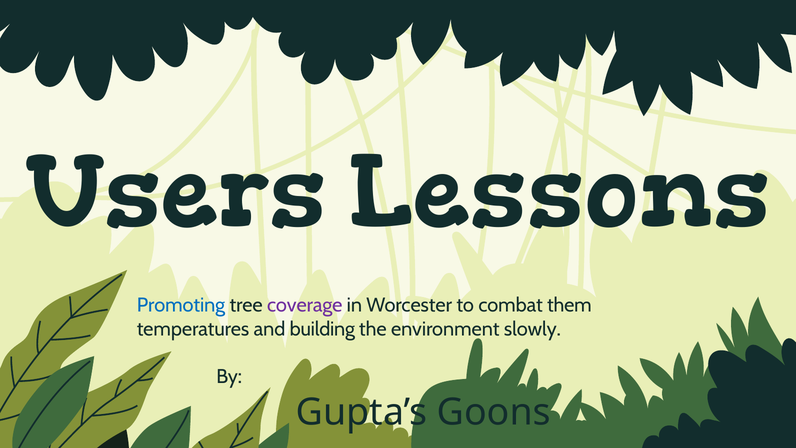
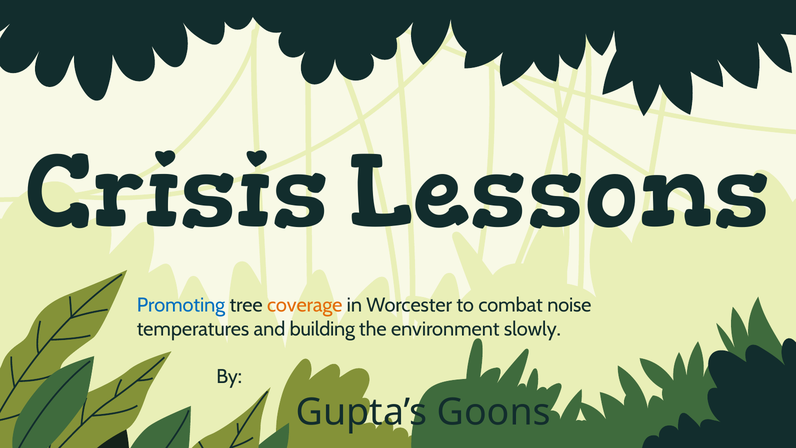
Users: Users -> Crisis
coverage colour: purple -> orange
them: them -> noise
